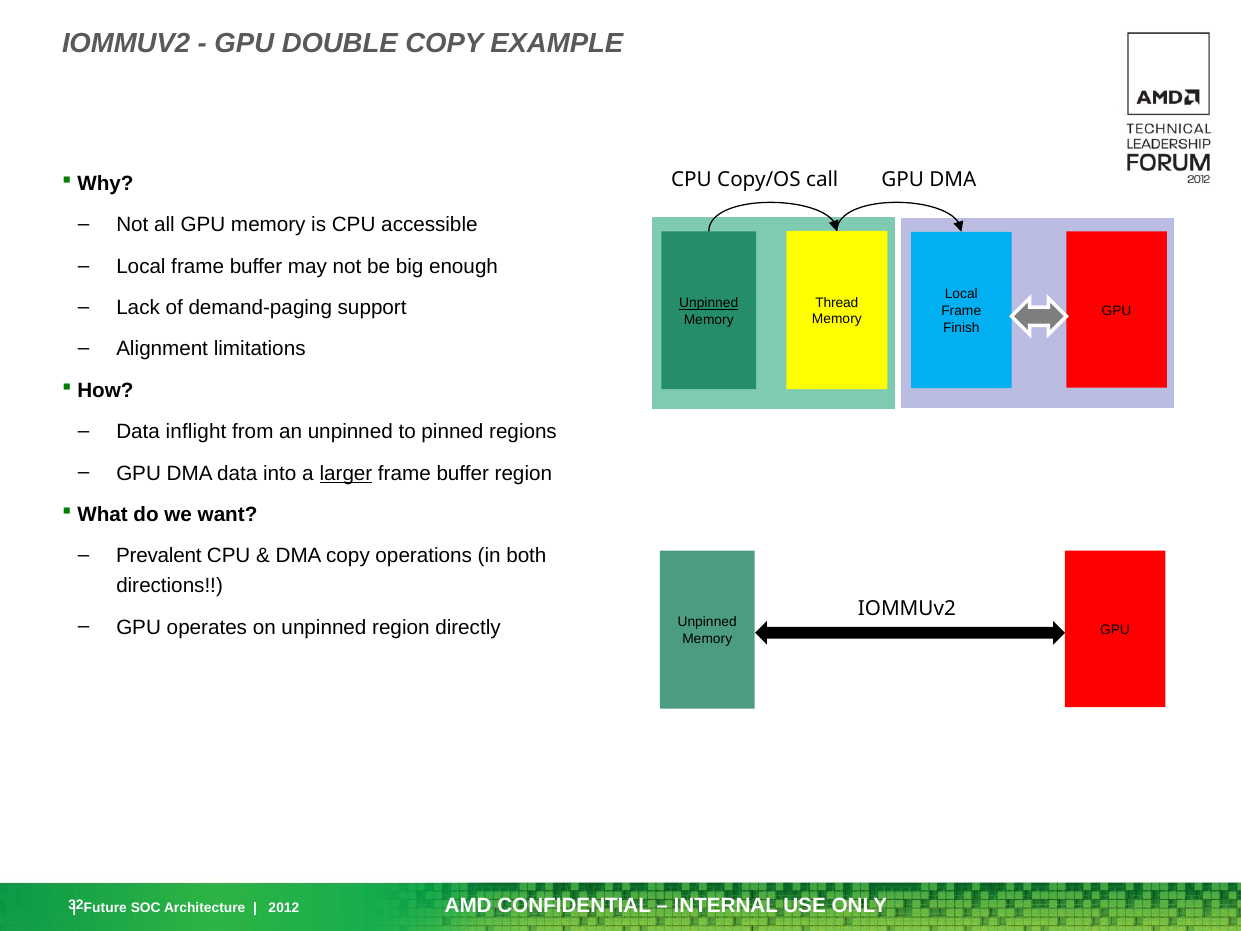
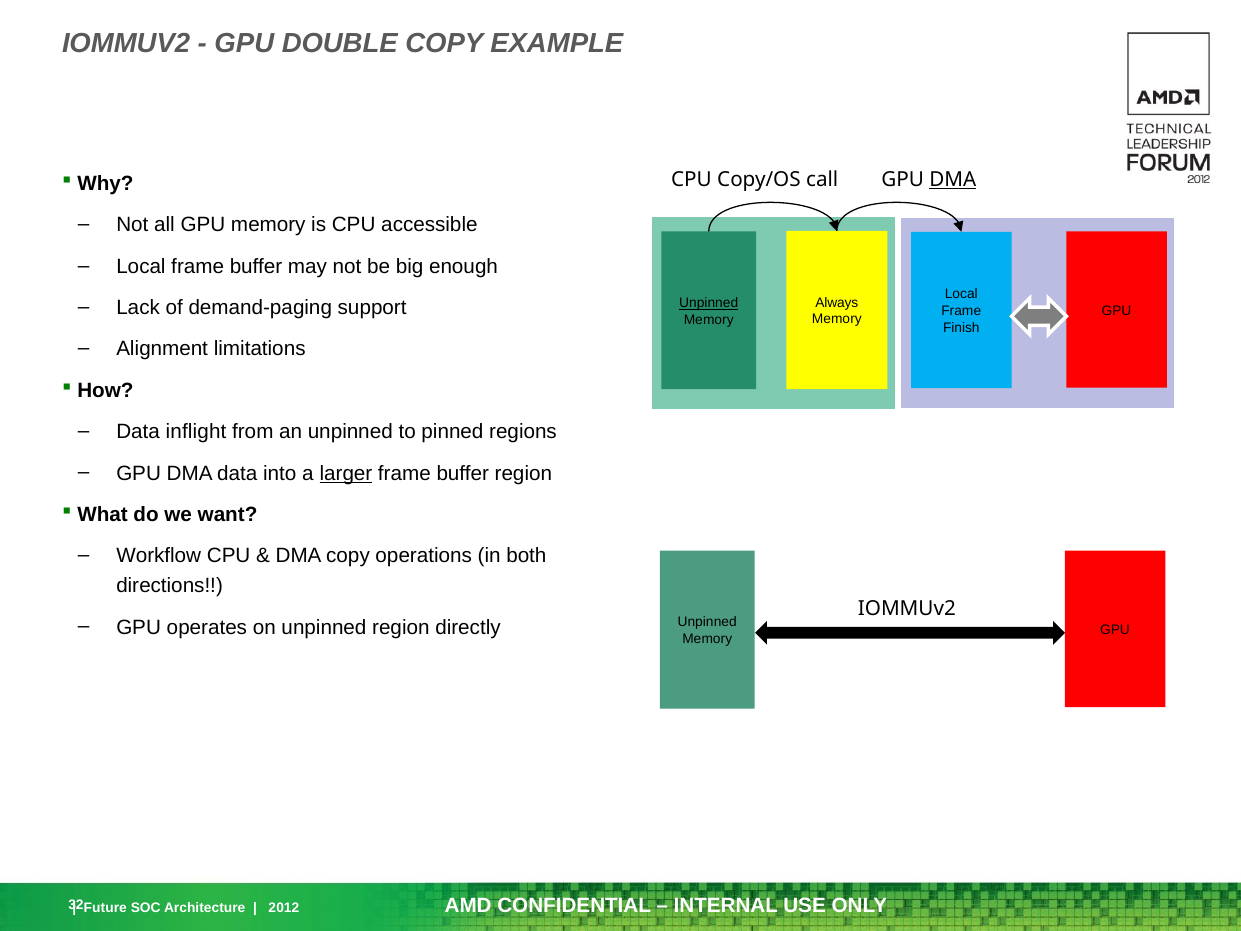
DMA at (953, 179) underline: none -> present
Thread: Thread -> Always
Prevalent: Prevalent -> Workflow
